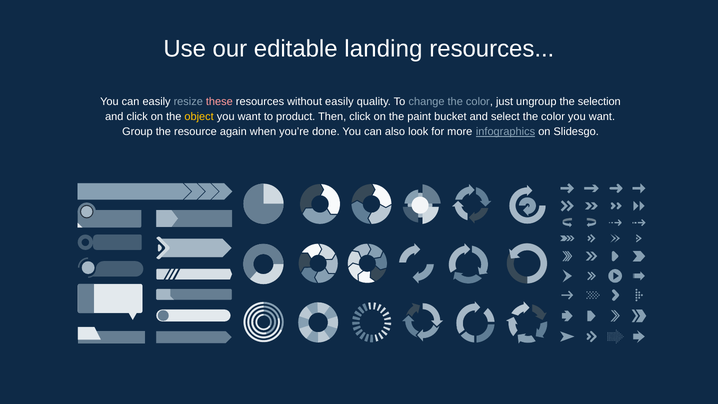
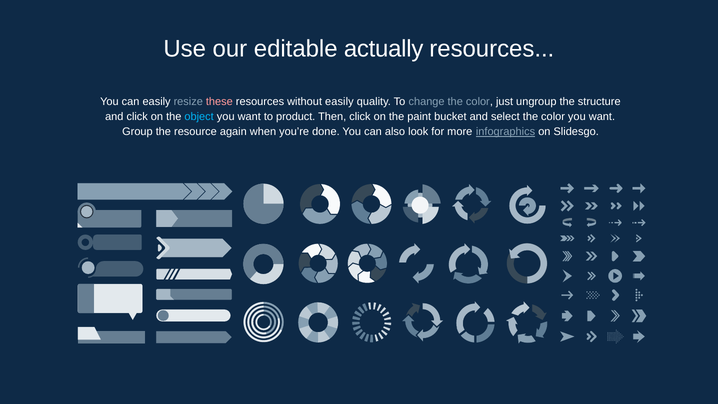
landing: landing -> actually
selection: selection -> structure
object colour: yellow -> light blue
